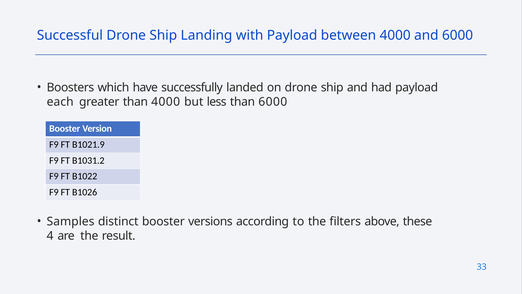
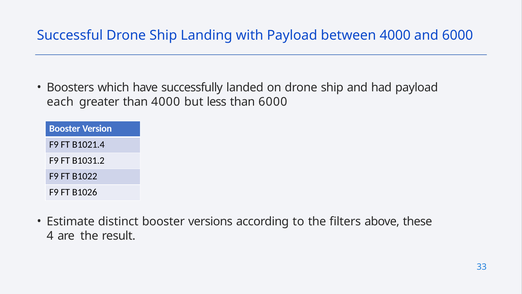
B1021.9: B1021.9 -> B1021.4
Samples: Samples -> Estimate
